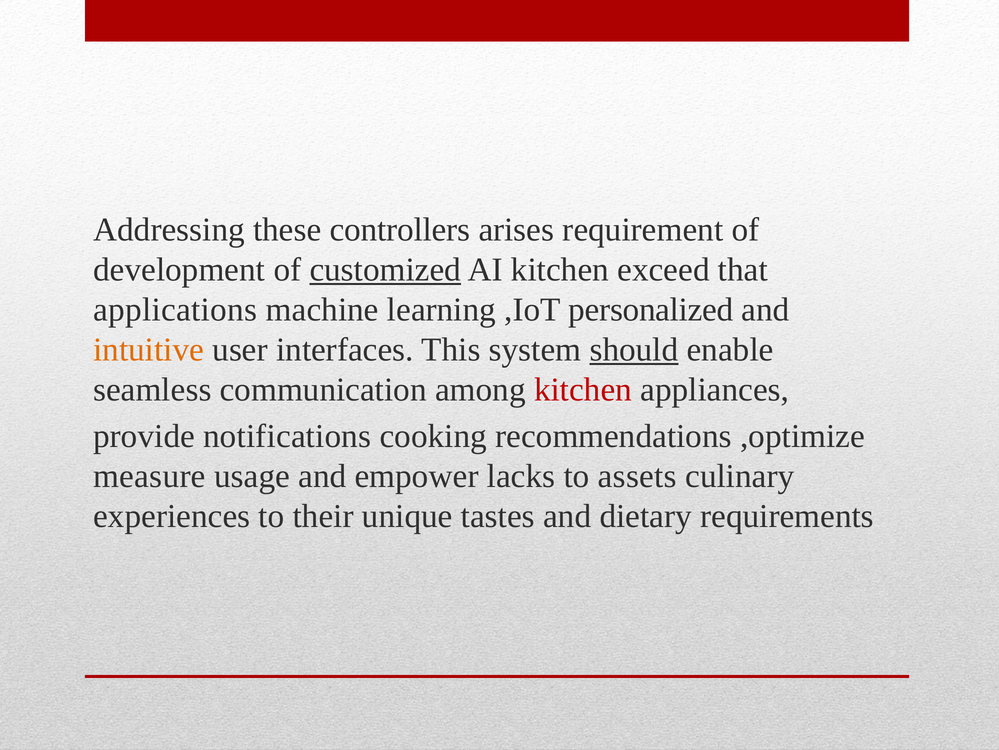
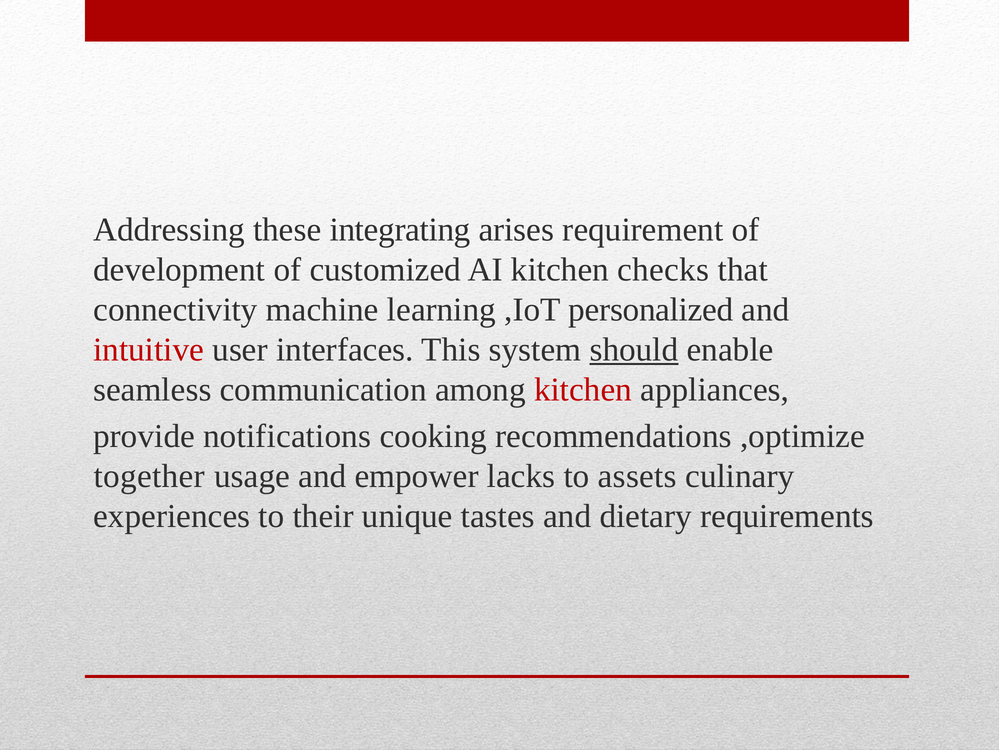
controllers: controllers -> integrating
customized underline: present -> none
exceed: exceed -> checks
applications: applications -> connectivity
intuitive colour: orange -> red
measure: measure -> together
